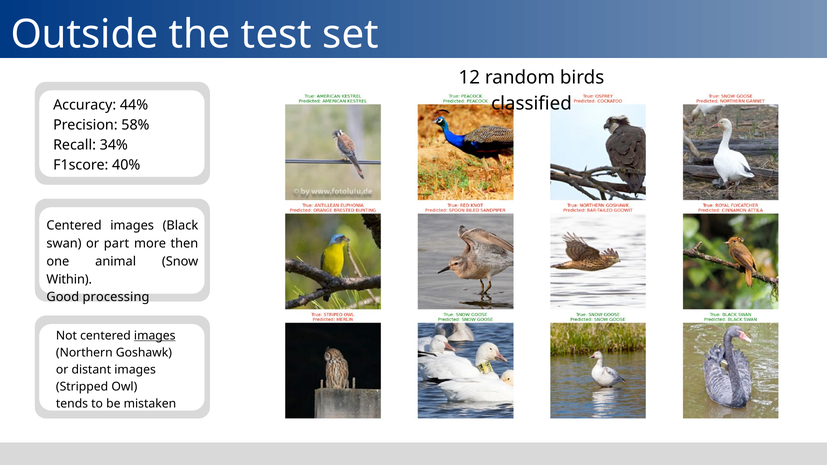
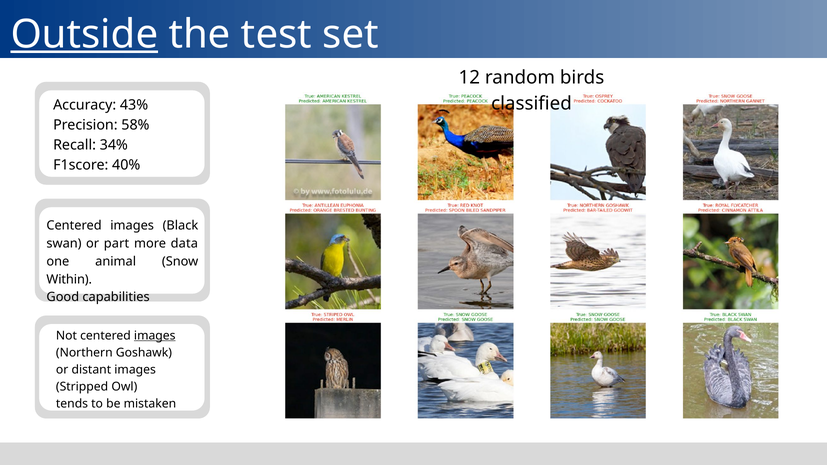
Outside underline: none -> present
44%: 44% -> 43%
then: then -> data
processing: processing -> capabilities
